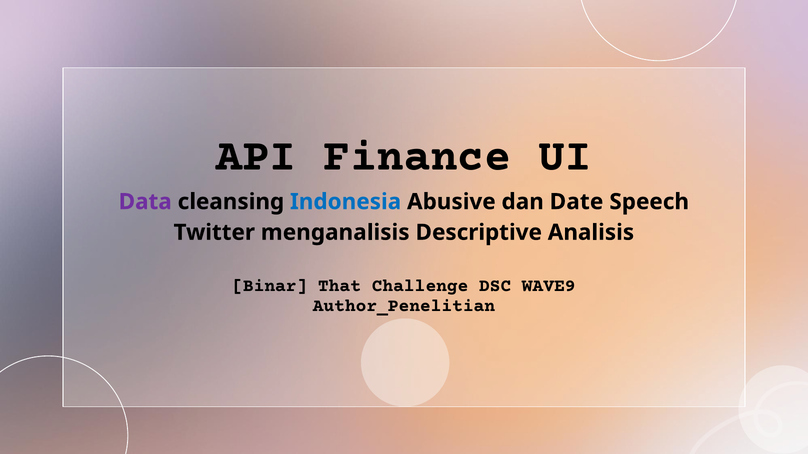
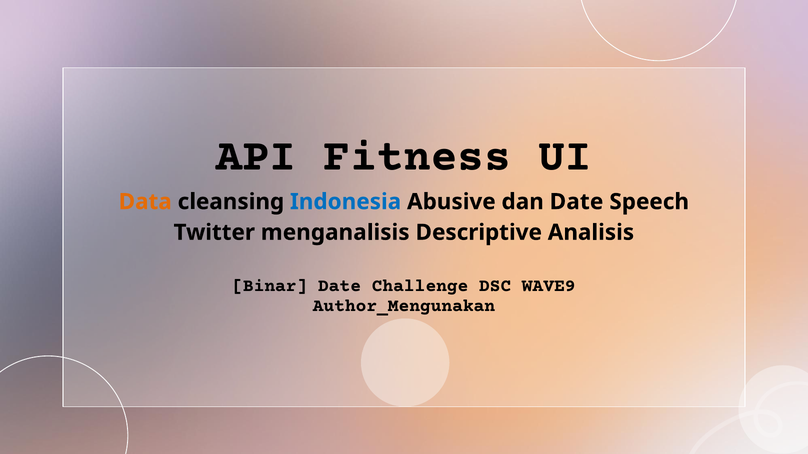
Finance: Finance -> Fitness
Data colour: purple -> orange
Binar That: That -> Date
Author_Penelitian: Author_Penelitian -> Author_Mengunakan
